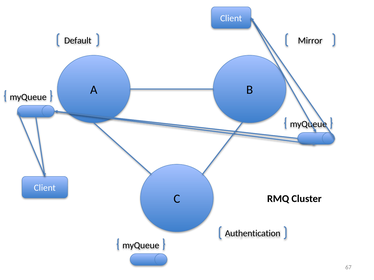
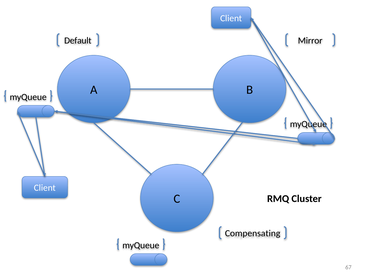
Authentication: Authentication -> Compensating
